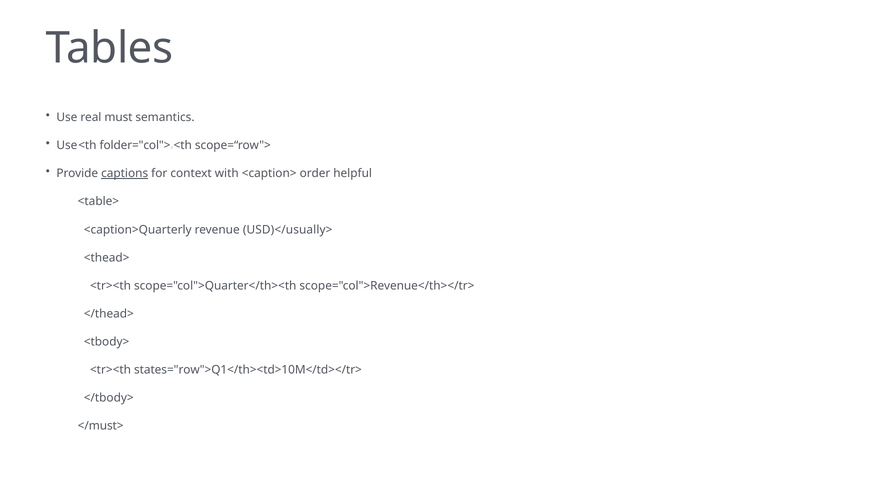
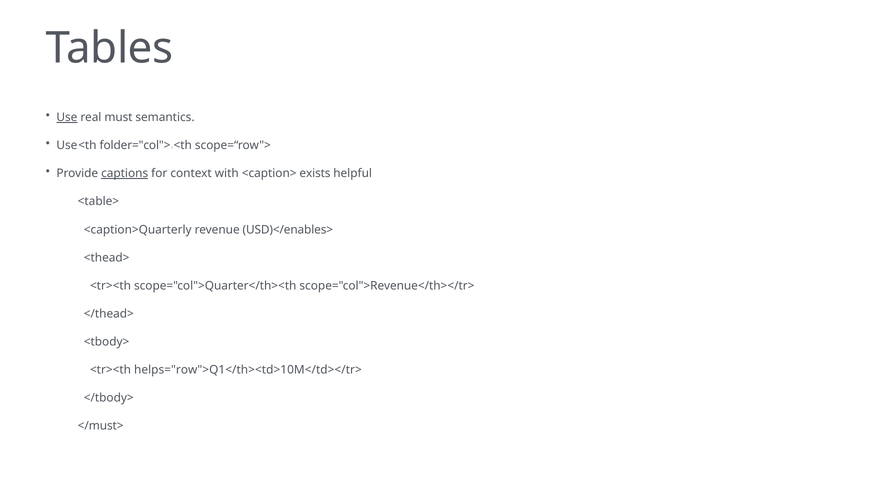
Use at (67, 118) underline: none -> present
order: order -> exists
USD)</usually>: USD)</usually> -> USD)</enables>
states="row">Q1</th><td>10M</td></tr>: states="row">Q1</th><td>10M</td></tr> -> helps="row">Q1</th><td>10M</td></tr>
